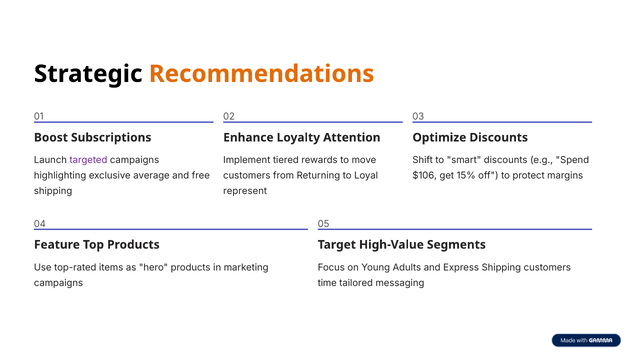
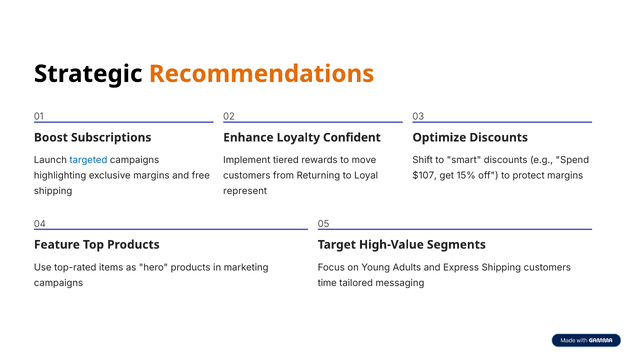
Attention: Attention -> Confident
targeted colour: purple -> blue
exclusive average: average -> margins
$106: $106 -> $107
